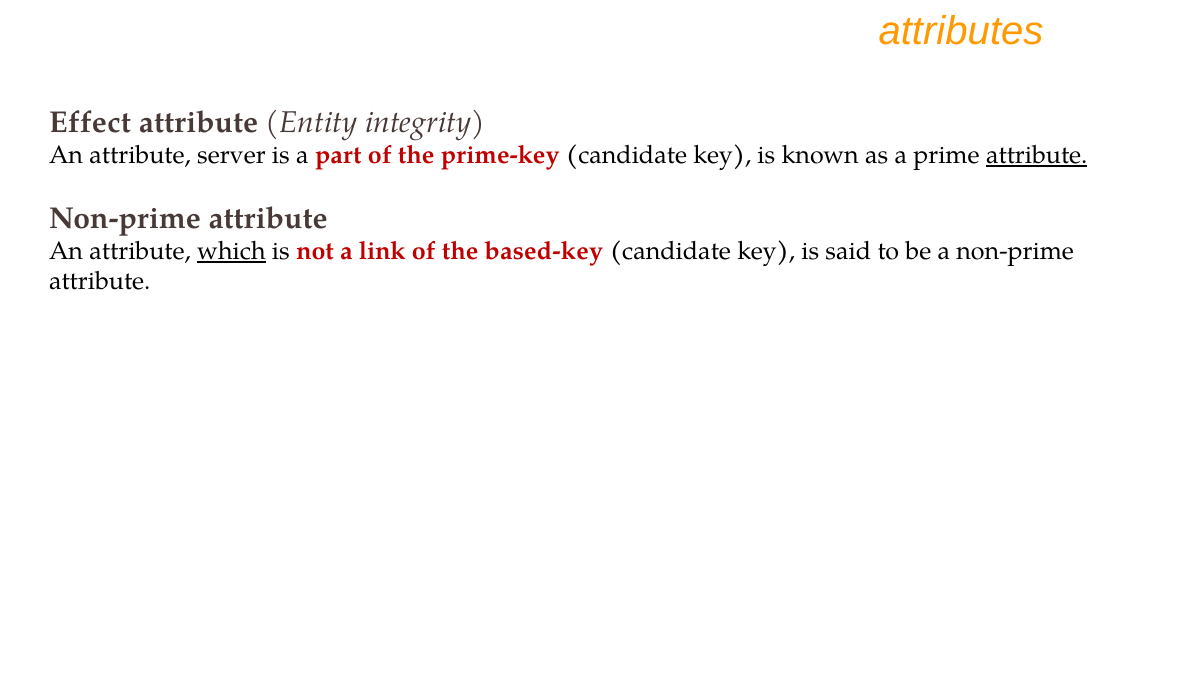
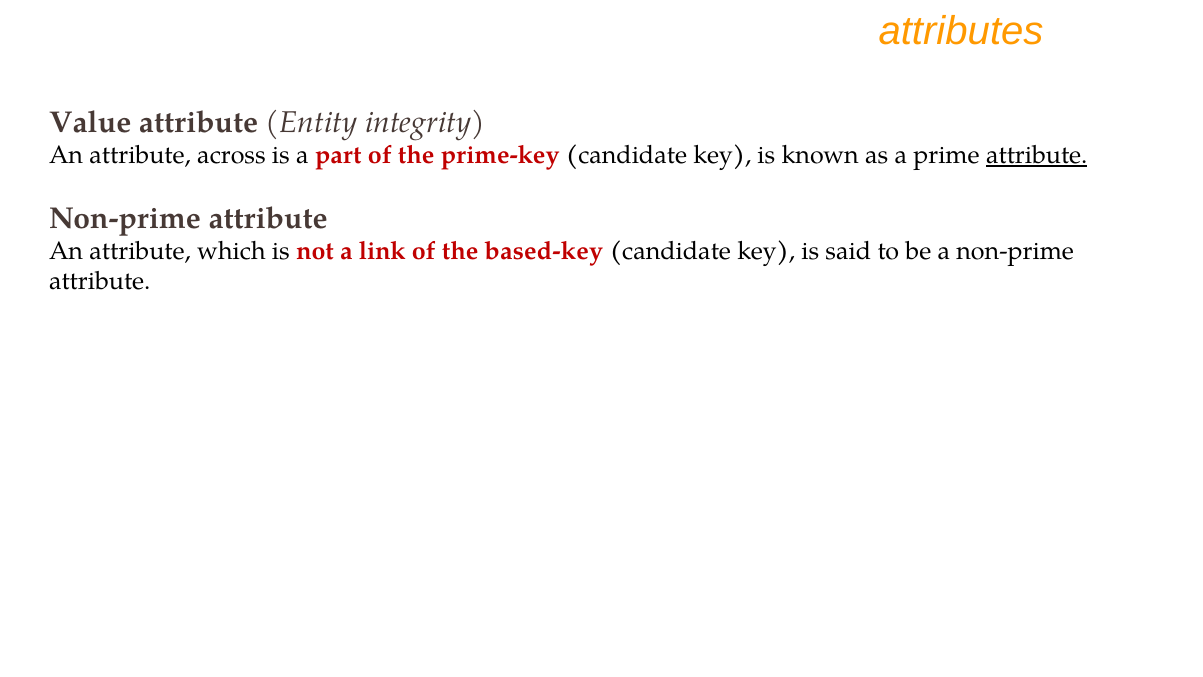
Effect: Effect -> Value
server: server -> across
which underline: present -> none
